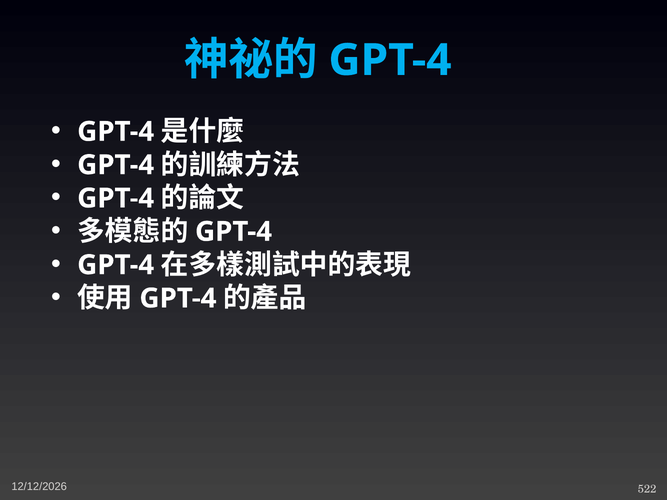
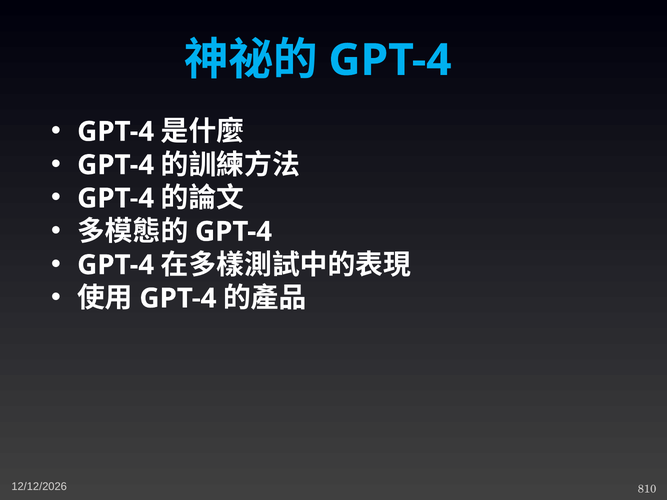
522: 522 -> 810
